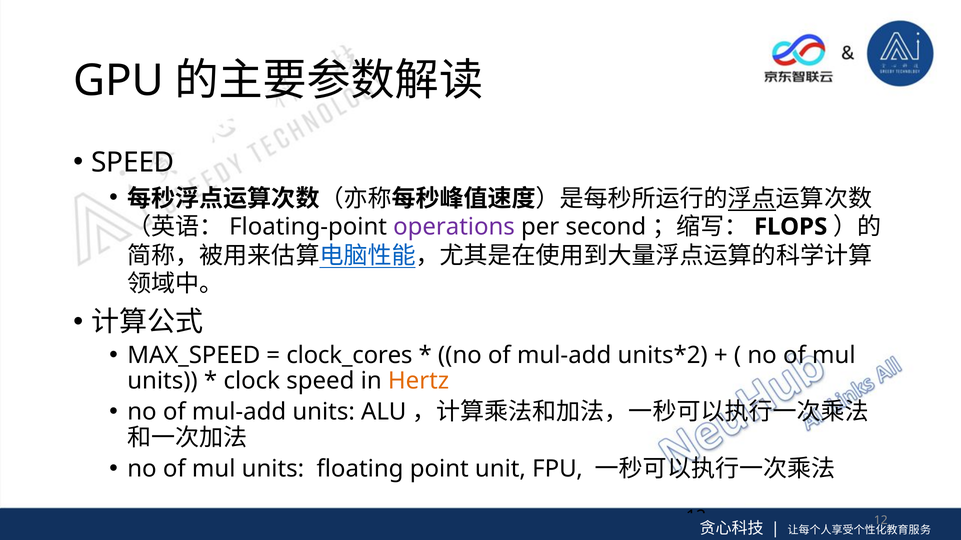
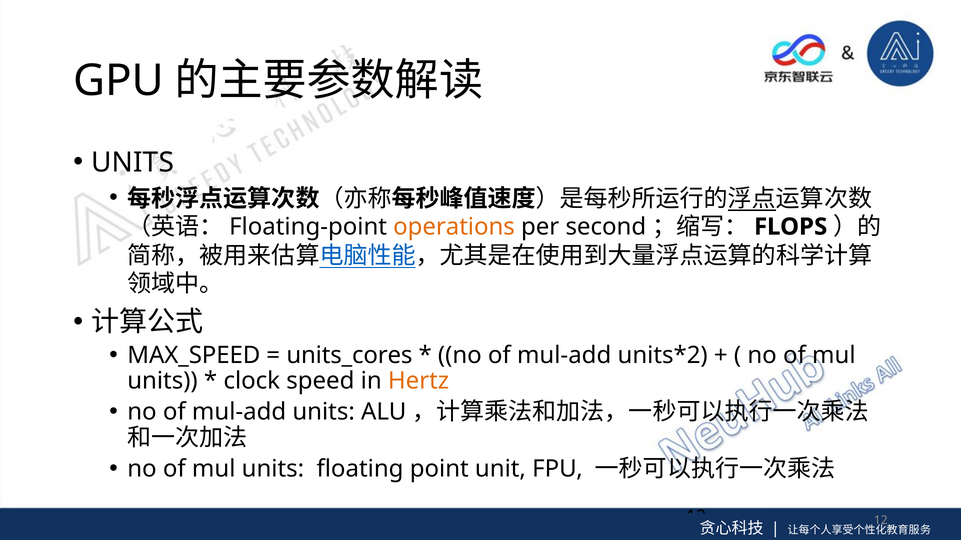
SPEED at (133, 162): SPEED -> UNITS
operations colour: purple -> orange
clock_cores: clock_cores -> units_cores
